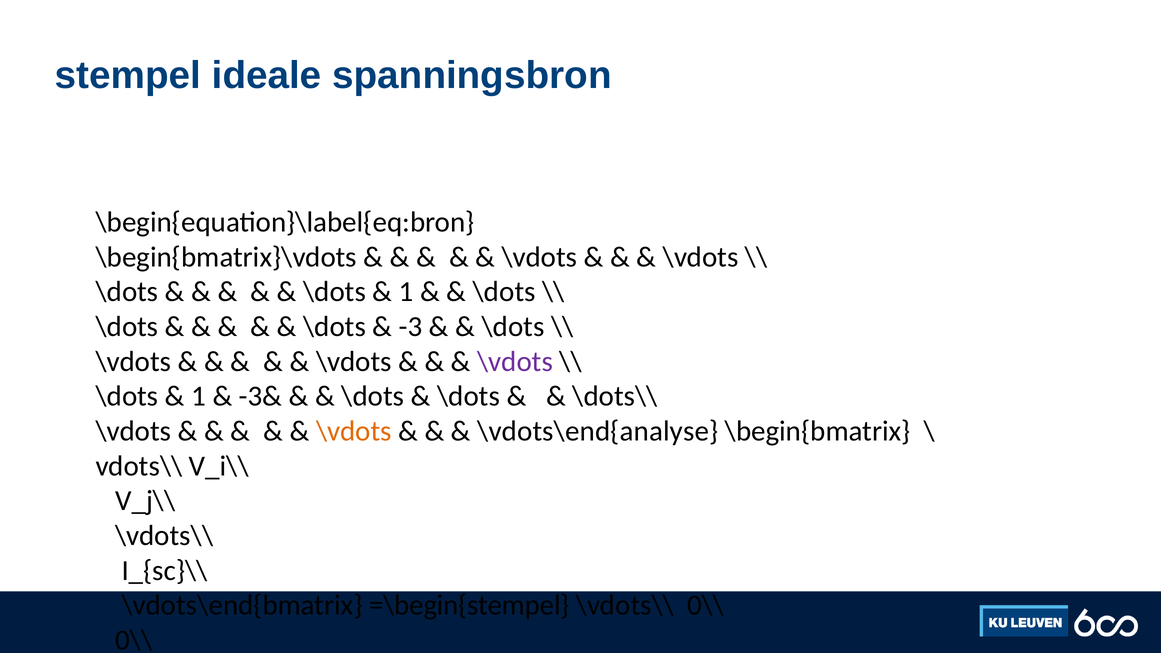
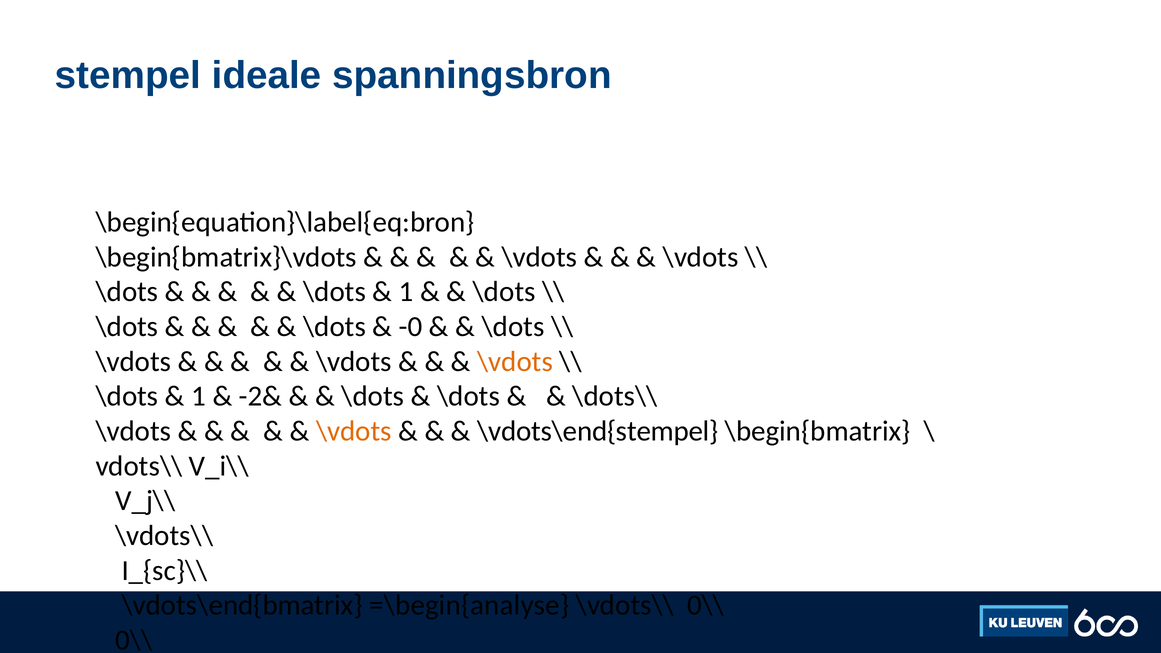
-3: -3 -> -0
\vdots at (515, 362) colour: purple -> orange
-3&: -3& -> -2&
\vdots\end{analyse: \vdots\end{analyse -> \vdots\end{stempel
=\begin{stempel: =\begin{stempel -> =\begin{analyse
